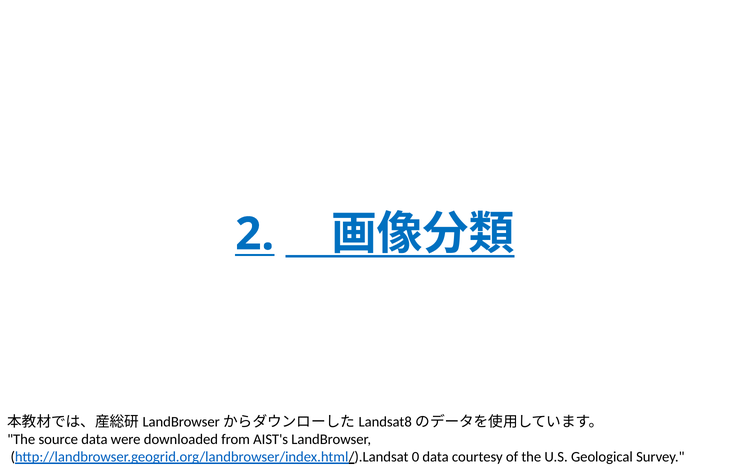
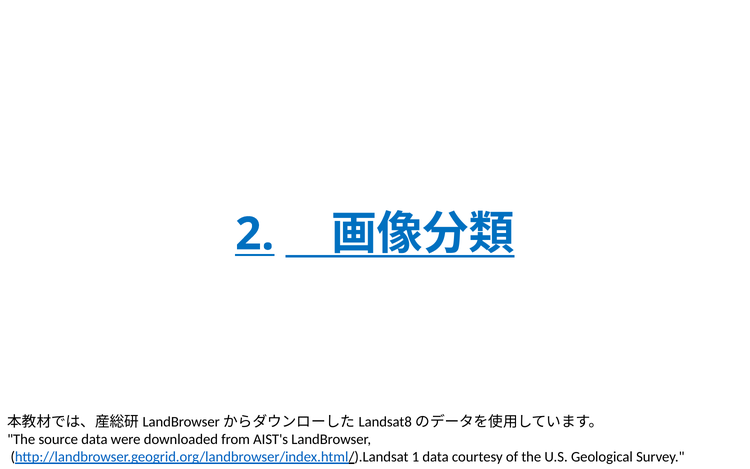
0: 0 -> 1
